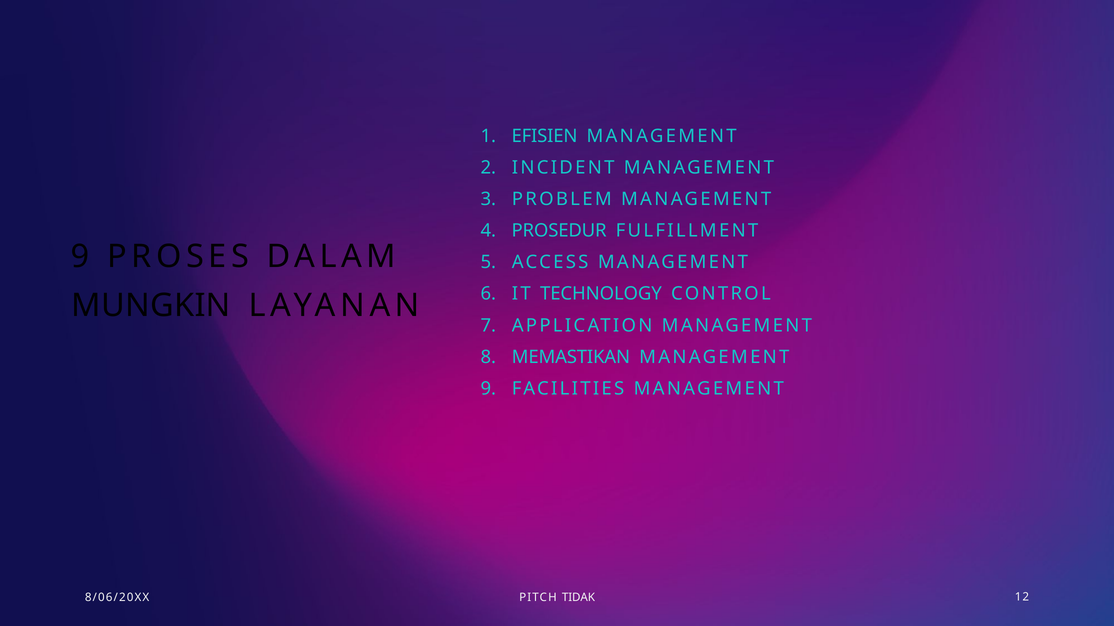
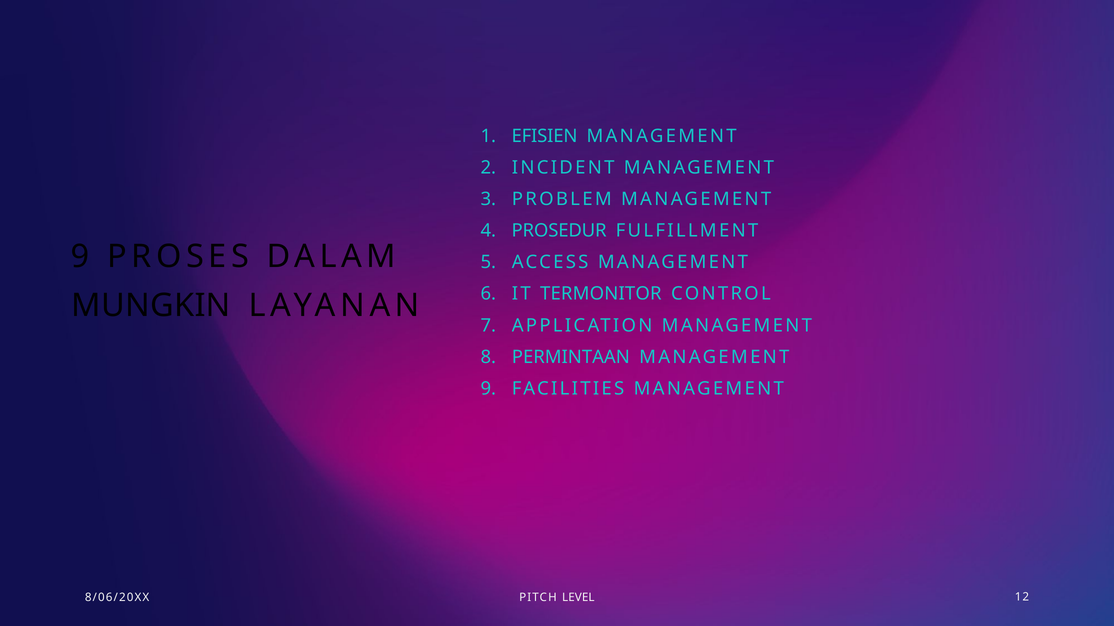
TECHNOLOGY: TECHNOLOGY -> TERMONITOR
MEMASTIKAN: MEMASTIKAN -> PERMINTAAN
TIDAK: TIDAK -> LEVEL
